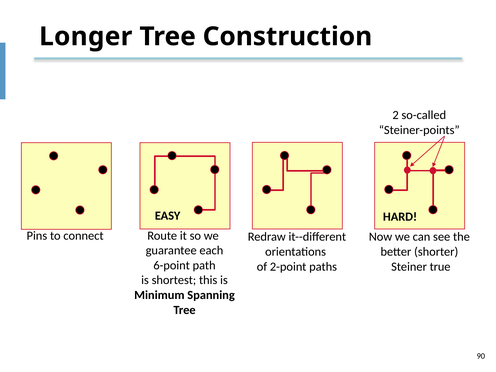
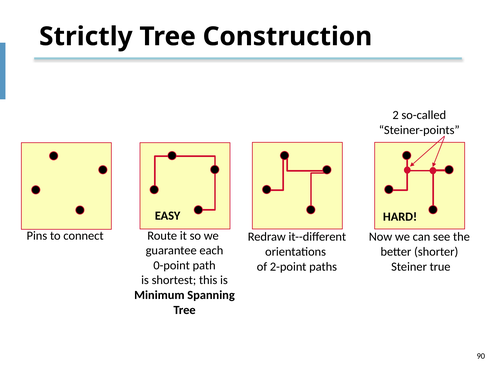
Longer: Longer -> Strictly
6-point: 6-point -> 0-point
